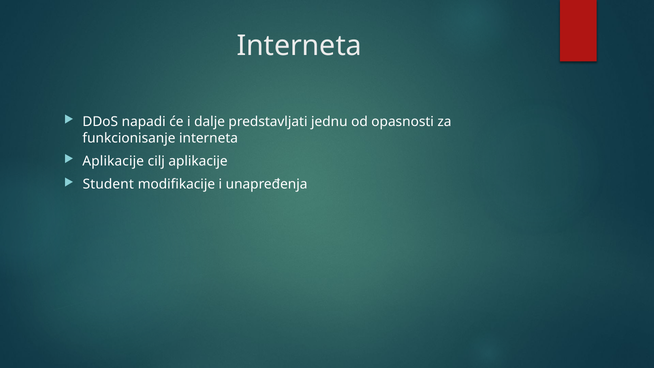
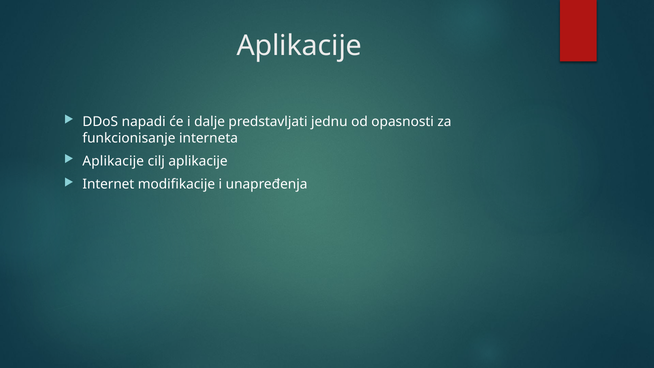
Interneta at (299, 46): Interneta -> Aplikacije
Student: Student -> Internet
